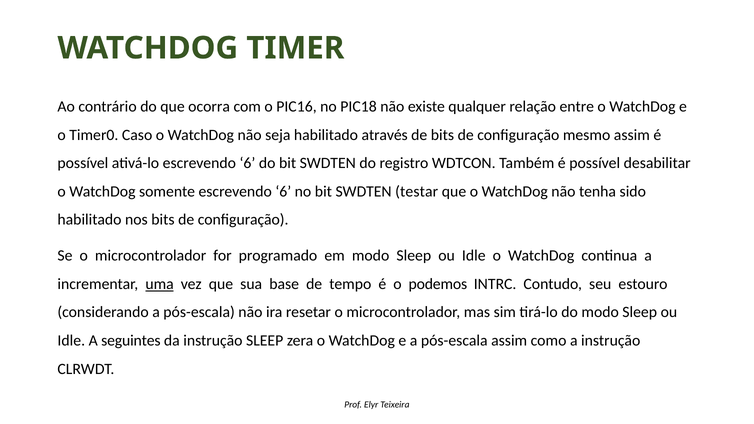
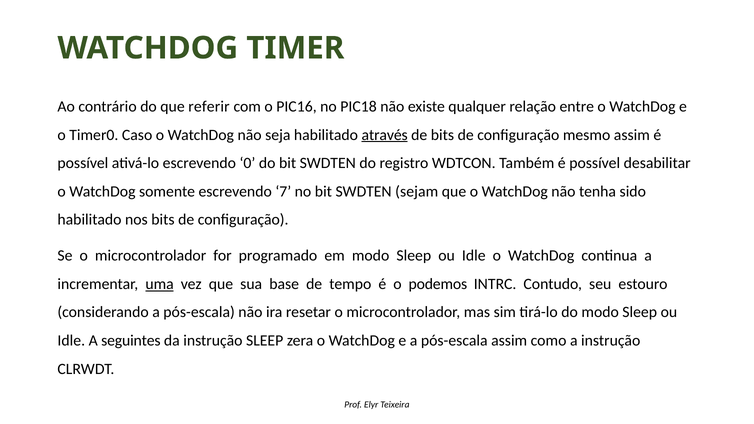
ocorra: ocorra -> referir
através underline: none -> present
ativá-lo escrevendo 6: 6 -> 0
somente escrevendo 6: 6 -> 7
testar: testar -> sejam
